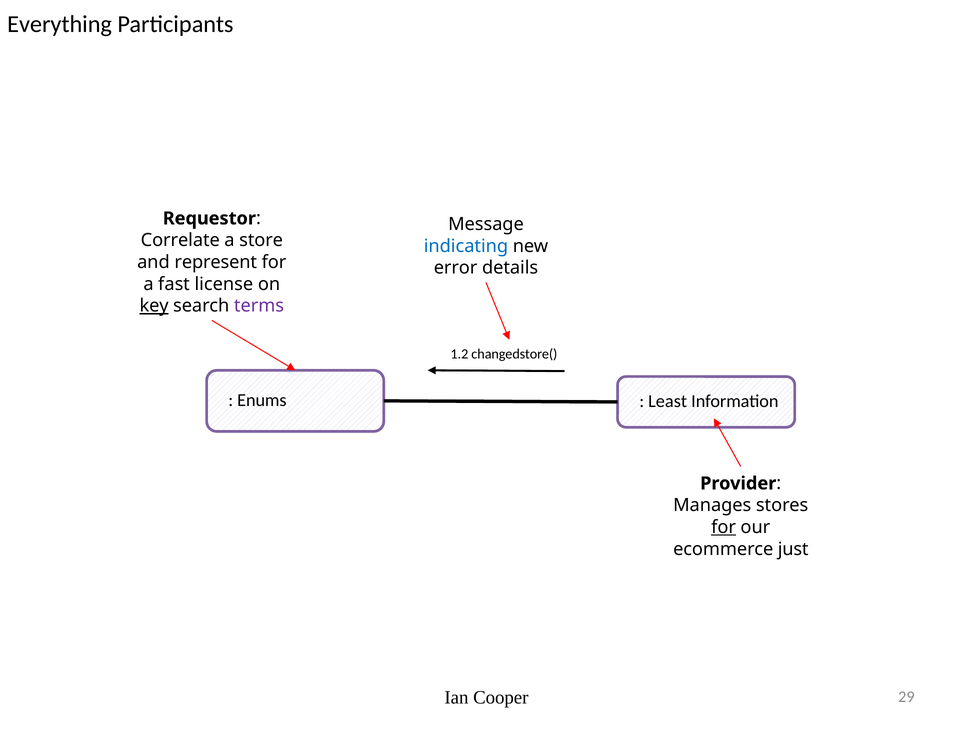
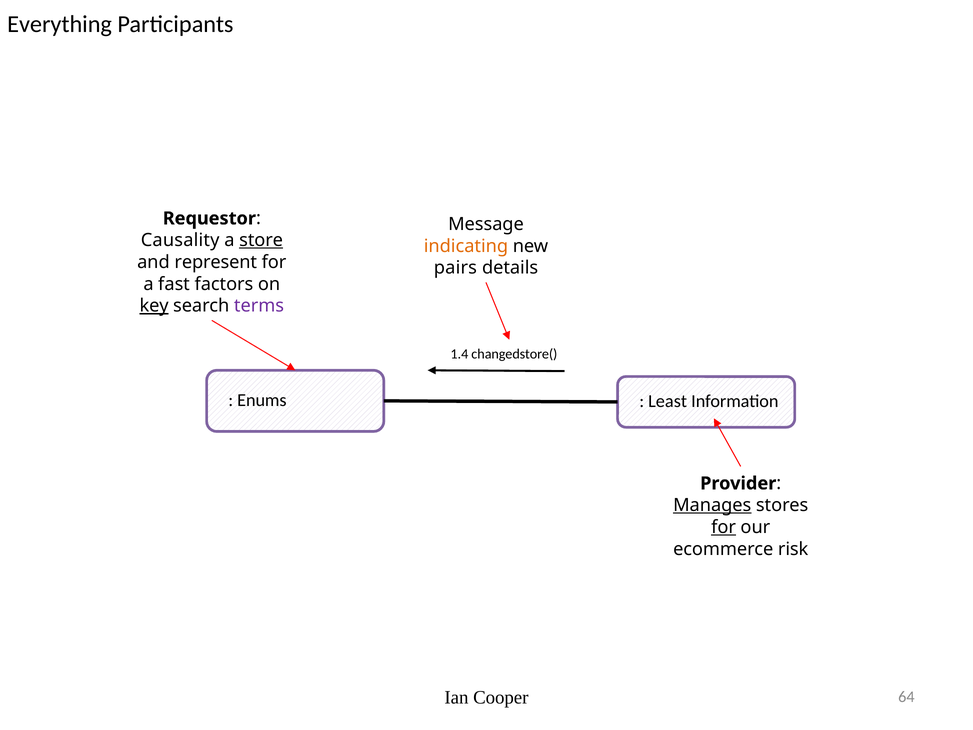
Correlate: Correlate -> Causality
store underline: none -> present
indicating colour: blue -> orange
error: error -> pairs
license: license -> factors
1.2: 1.2 -> 1.4
Manages underline: none -> present
just: just -> risk
29: 29 -> 64
